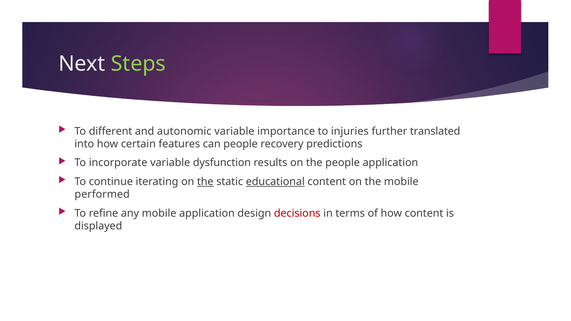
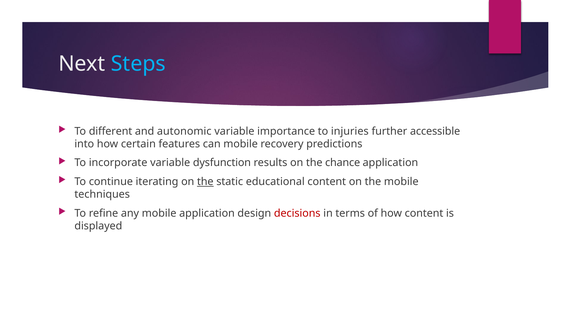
Steps colour: light green -> light blue
translated: translated -> accessible
can people: people -> mobile
the people: people -> chance
educational underline: present -> none
performed: performed -> techniques
